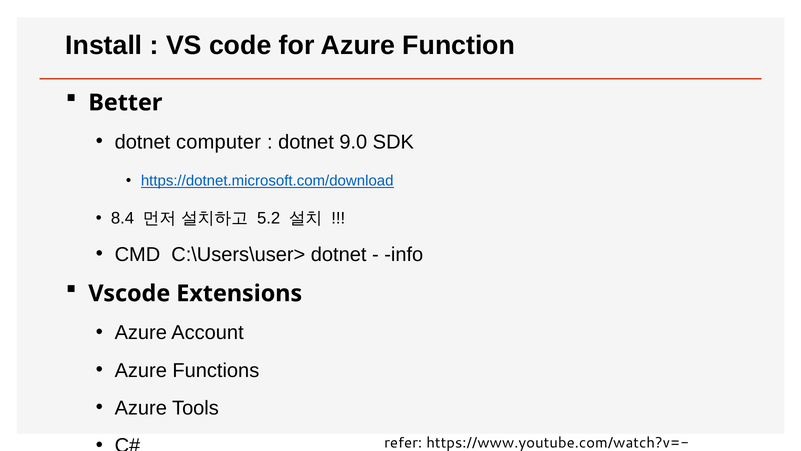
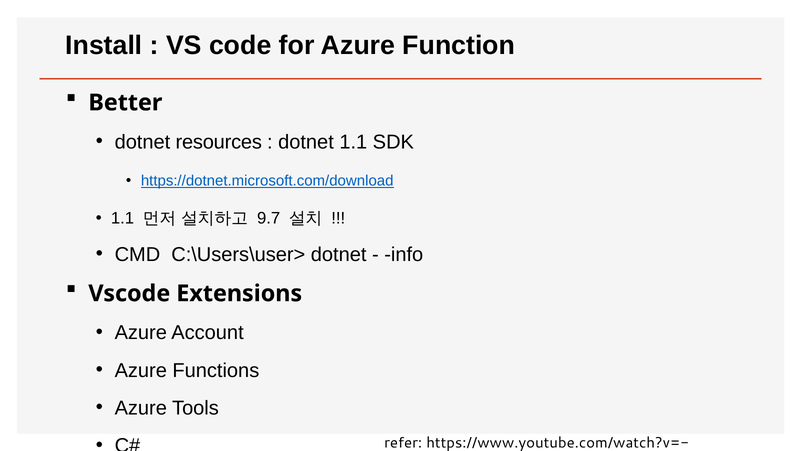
computer: computer -> resources
dotnet 9.0: 9.0 -> 1.1
8.4 at (122, 218): 8.4 -> 1.1
5.2: 5.2 -> 9.7
